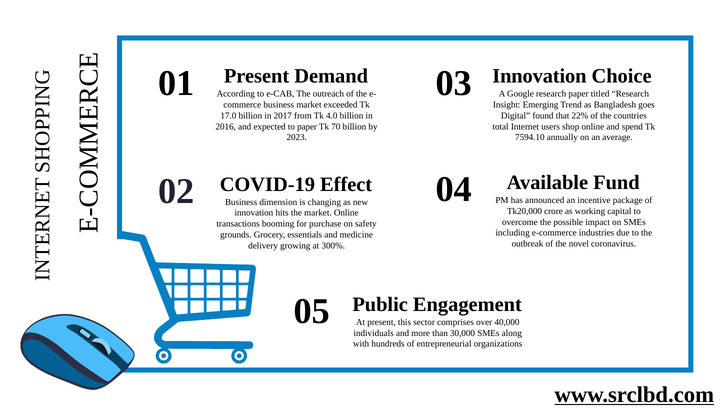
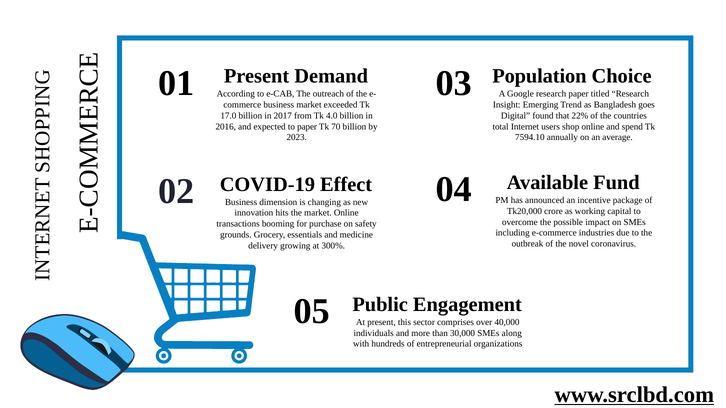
Innovation at (539, 76): Innovation -> Population
